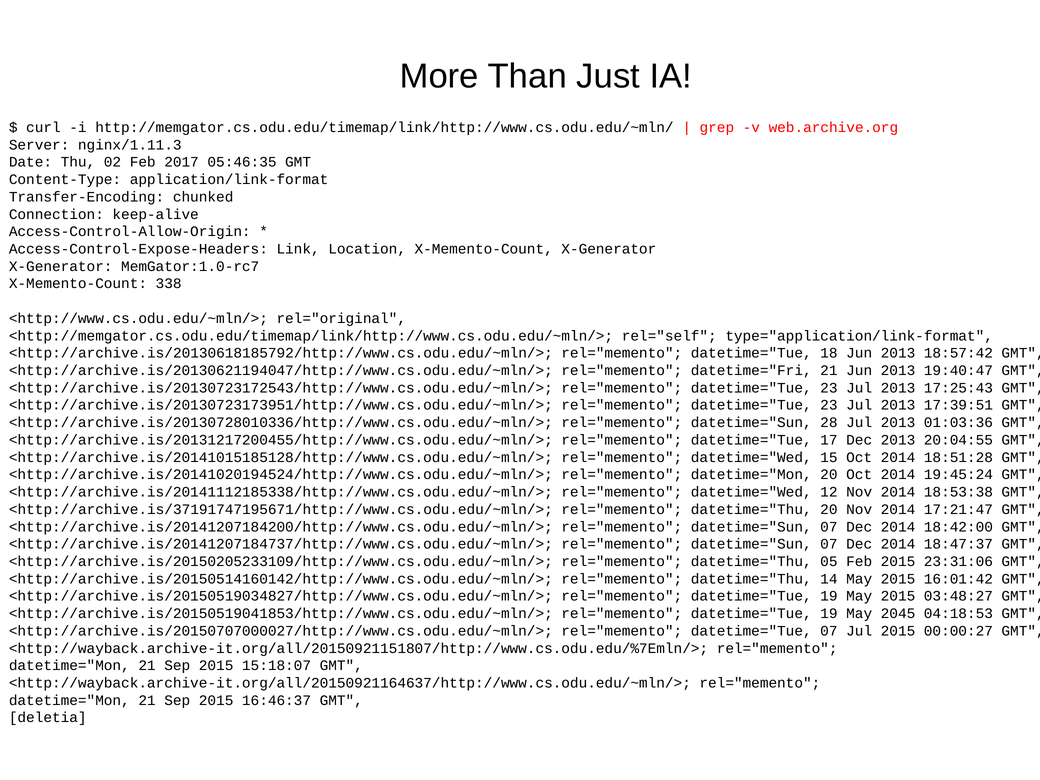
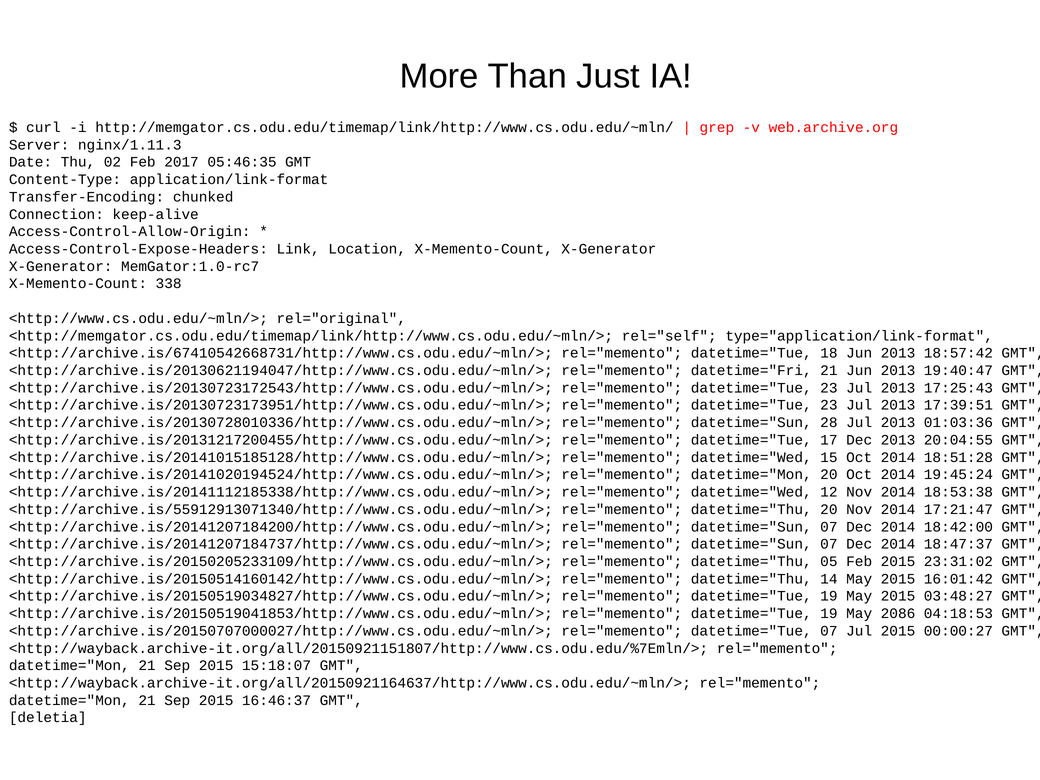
<http://archive.is/20130618185792/http://www.cs.odu.edu/~mln/>: <http://archive.is/20130618185792/http://www.cs.odu.edu/~mln/> -> <http://archive.is/67410542668731/http://www.cs.odu.edu/~mln/>
<http://archive.is/37191747195671/http://www.cs.odu.edu/~mln/>: <http://archive.is/37191747195671/http://www.cs.odu.edu/~mln/> -> <http://archive.is/55912913071340/http://www.cs.odu.edu/~mln/>
23:31:06: 23:31:06 -> 23:31:02
2045: 2045 -> 2086
